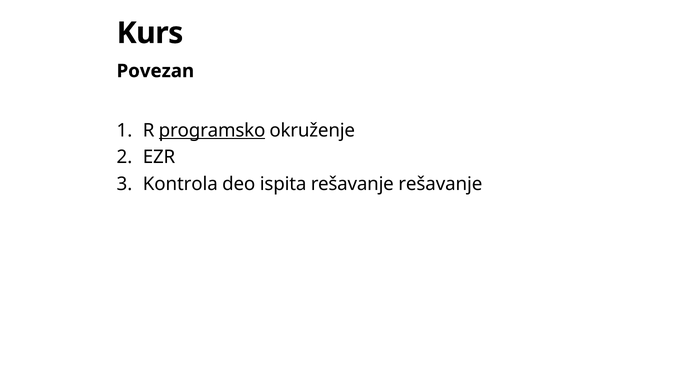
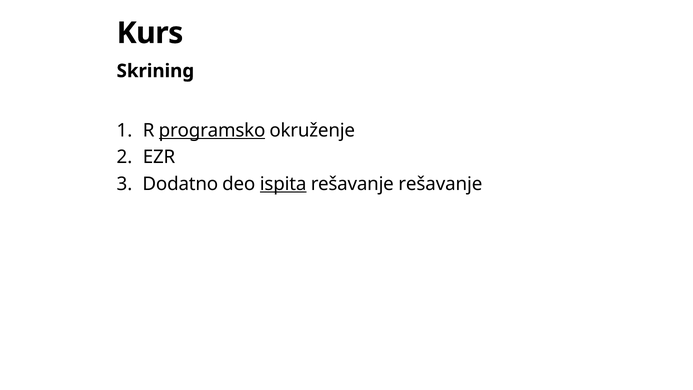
Povezan: Povezan -> Skrining
Kontrola: Kontrola -> Dodatno
ispita underline: none -> present
